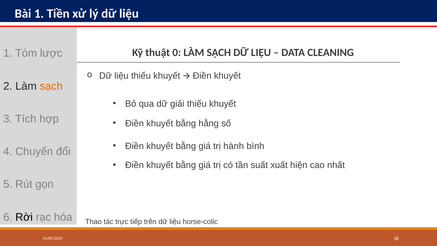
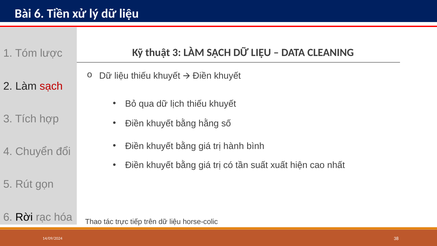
Bài 1: 1 -> 6
thuật 0: 0 -> 3
sạch at (51, 86) colour: orange -> red
giải: giải -> lịch
